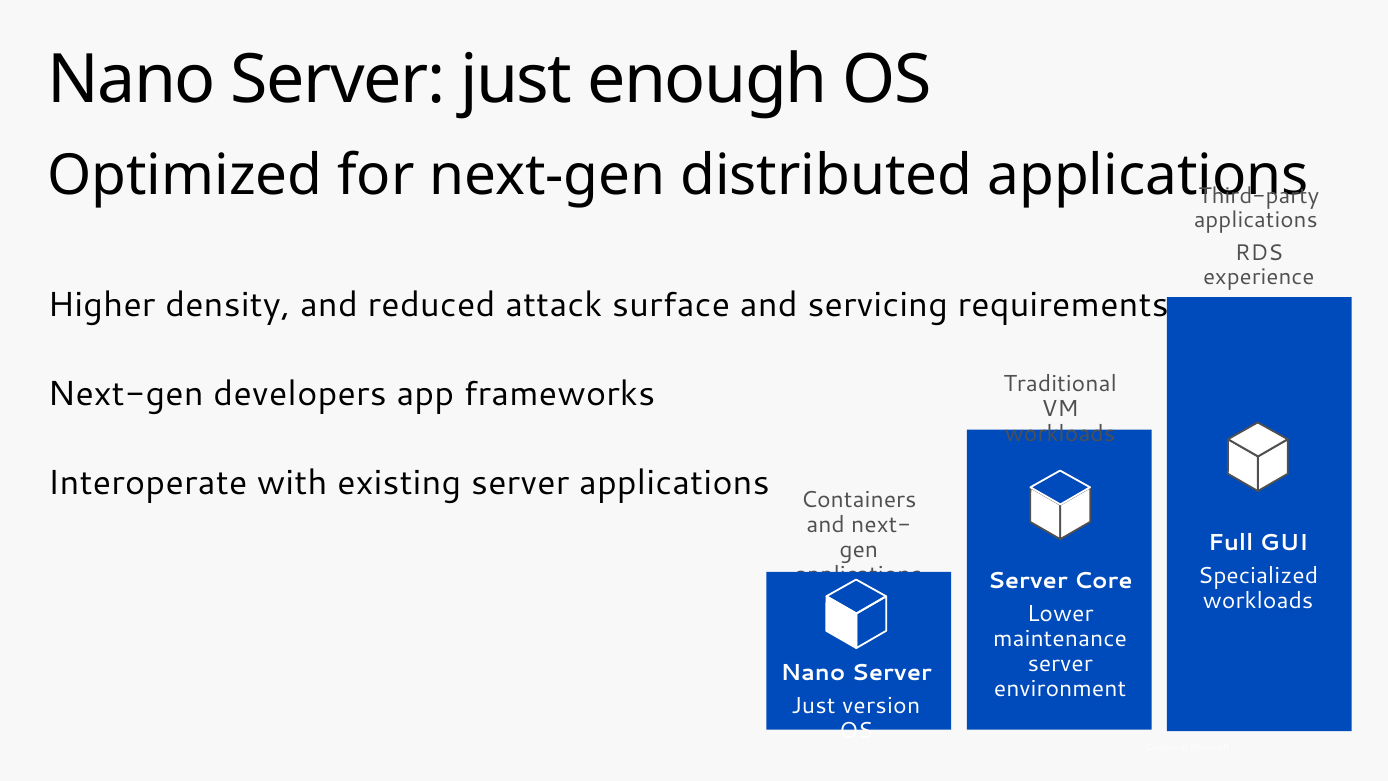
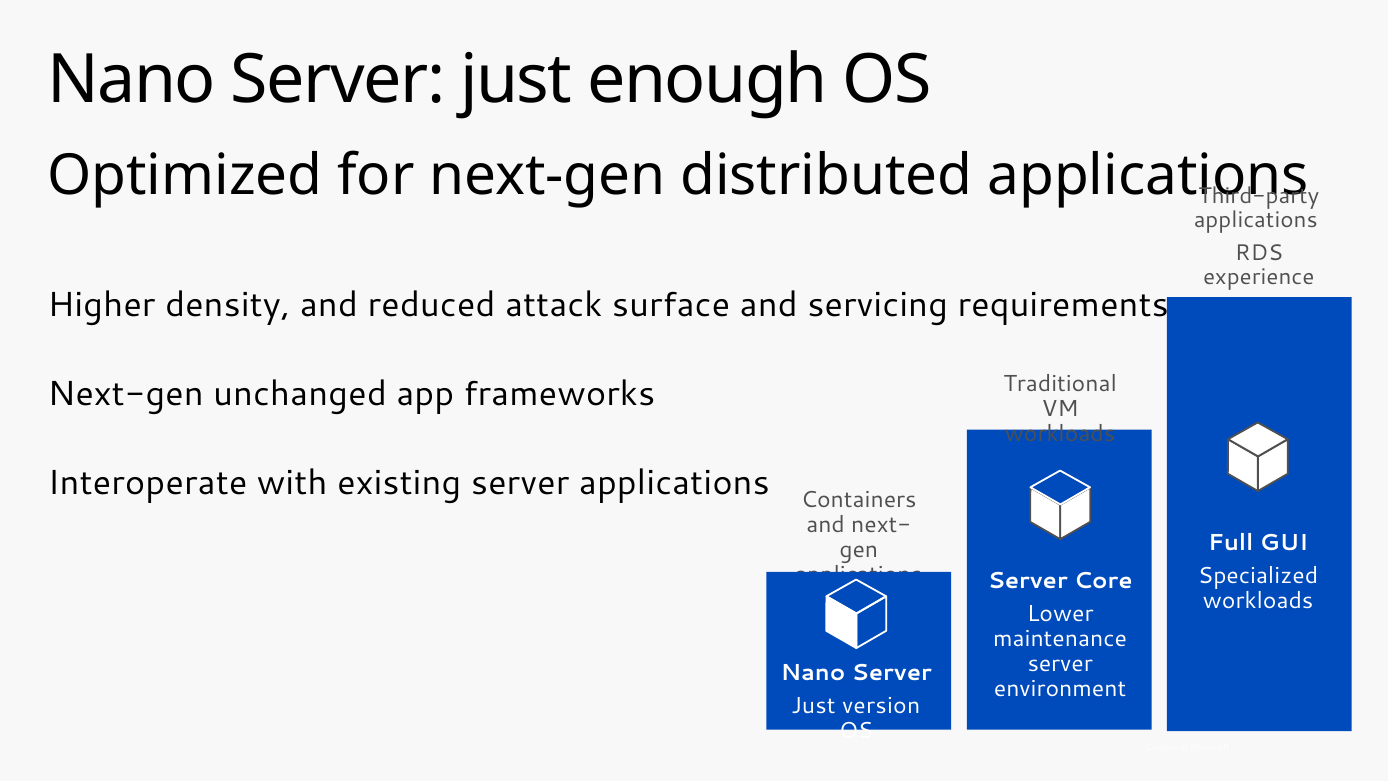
developers: developers -> unchanged
